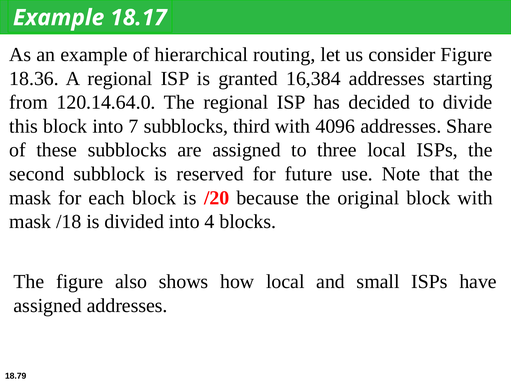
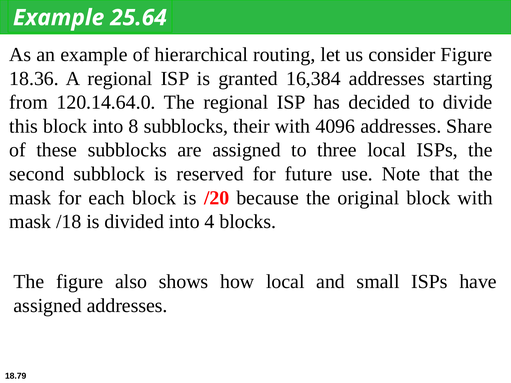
18.17: 18.17 -> 25.64
7: 7 -> 8
third: third -> their
